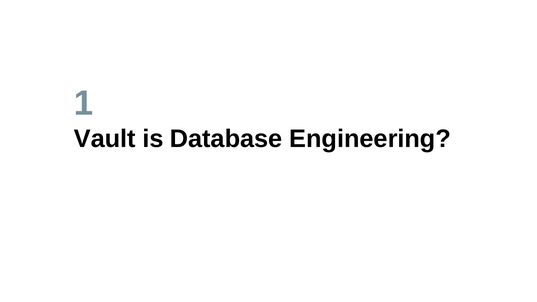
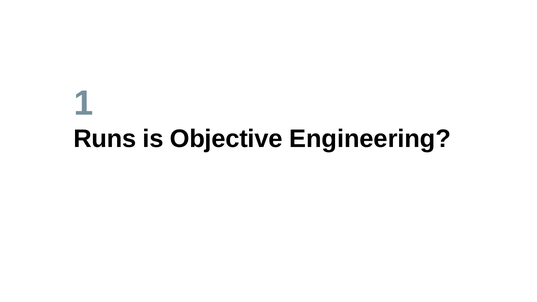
Vault: Vault -> Runs
Database: Database -> Objective
